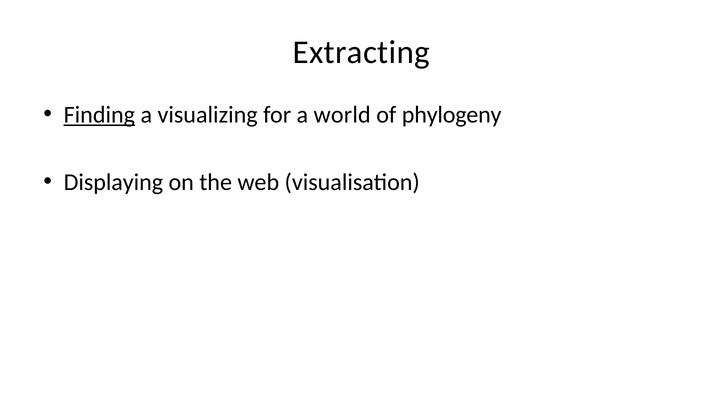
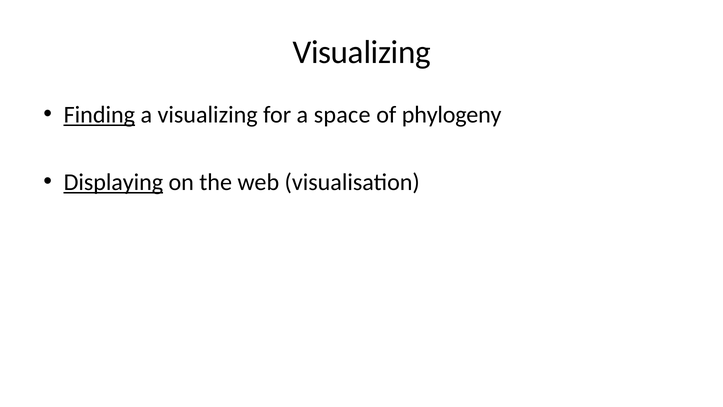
Extracting at (361, 52): Extracting -> Visualizing
world: world -> space
Displaying underline: none -> present
